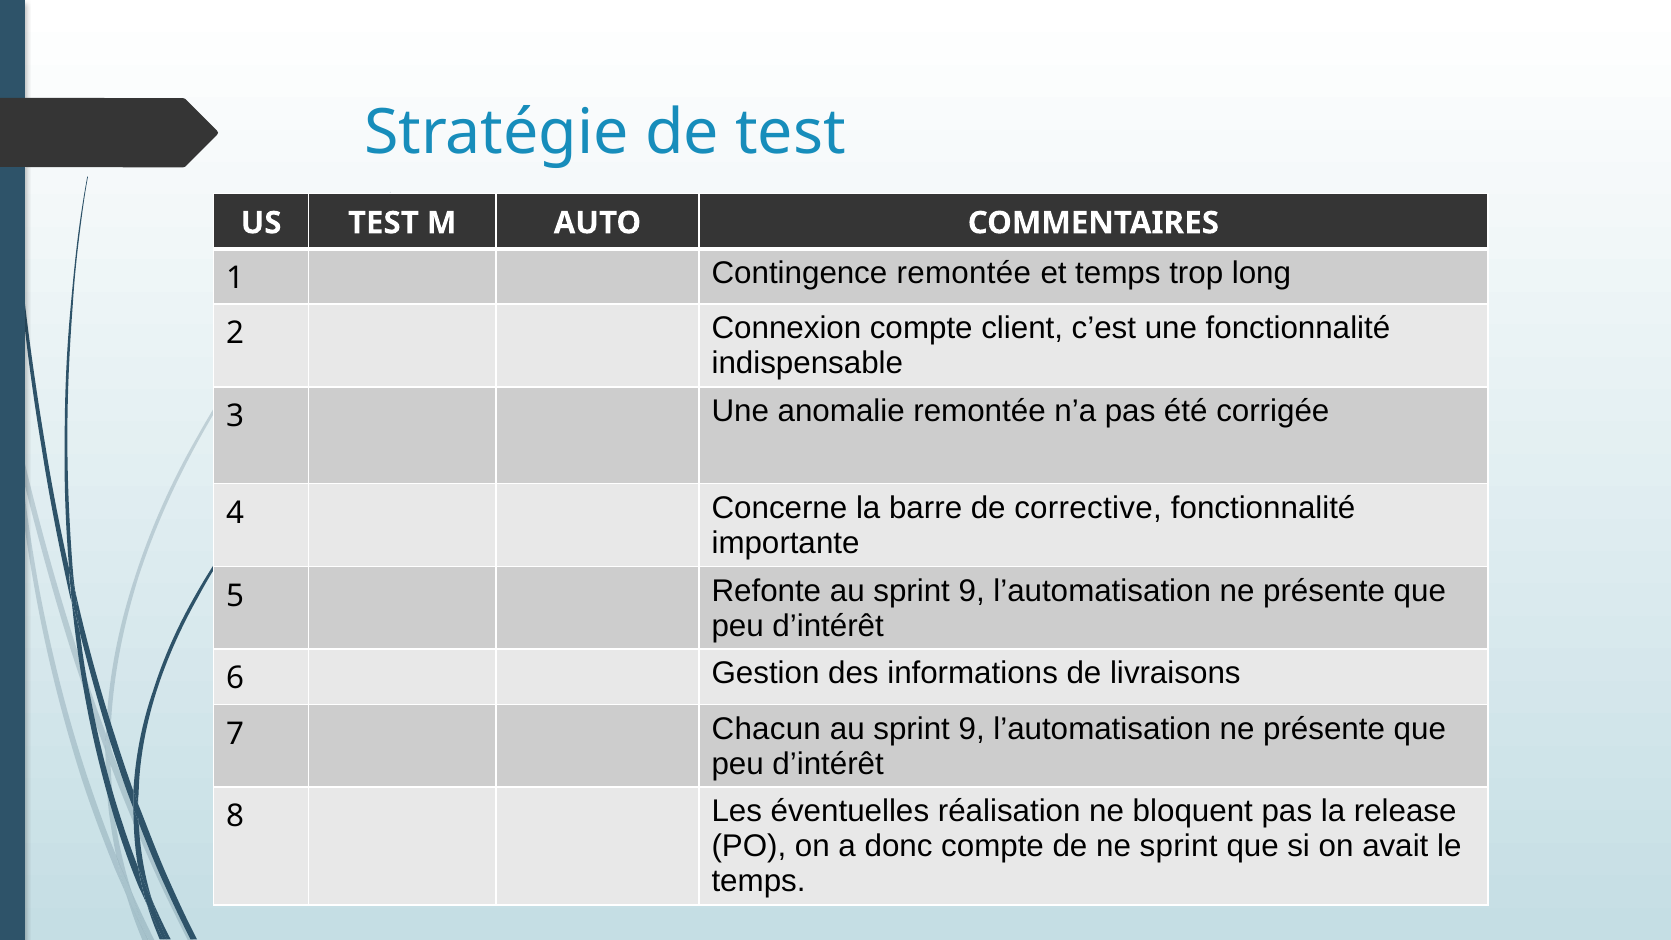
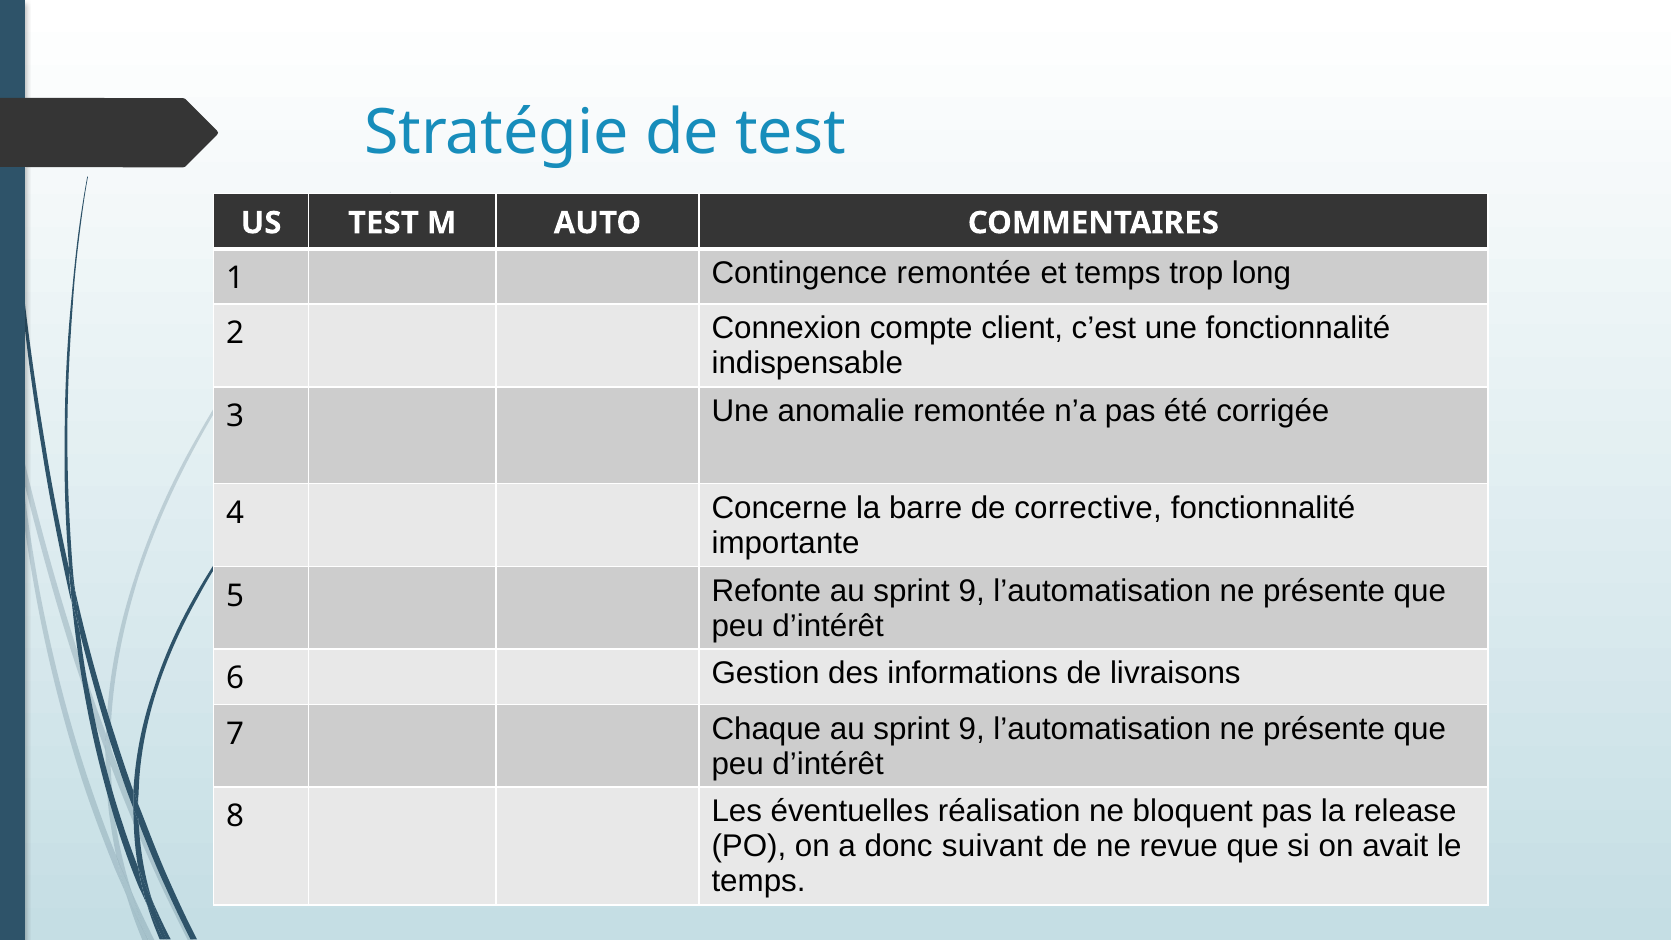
Chacun: Chacun -> Chaque
donc compte: compte -> suivant
ne sprint: sprint -> revue
